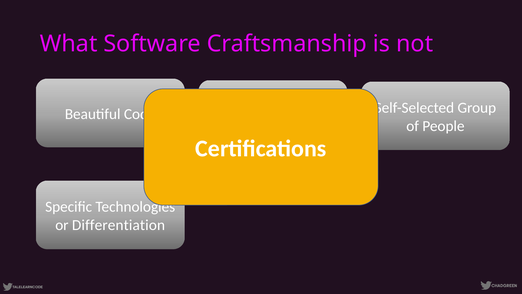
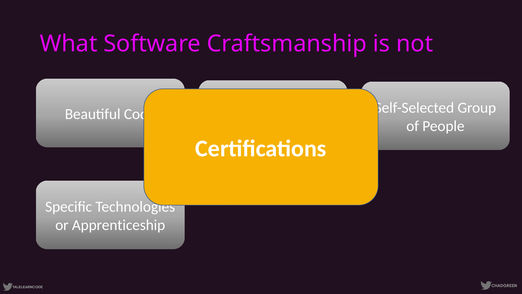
Differentiation: Differentiation -> Apprenticeship
